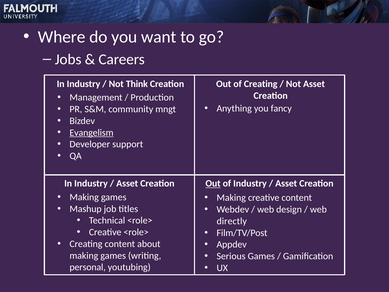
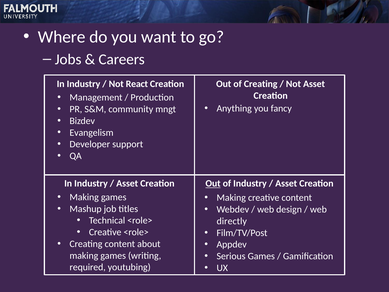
Think: Think -> React
Evangelism underline: present -> none
personal: personal -> required
